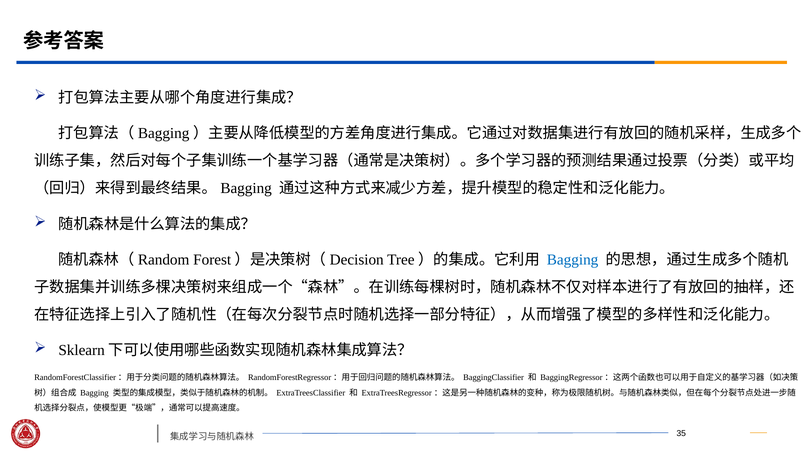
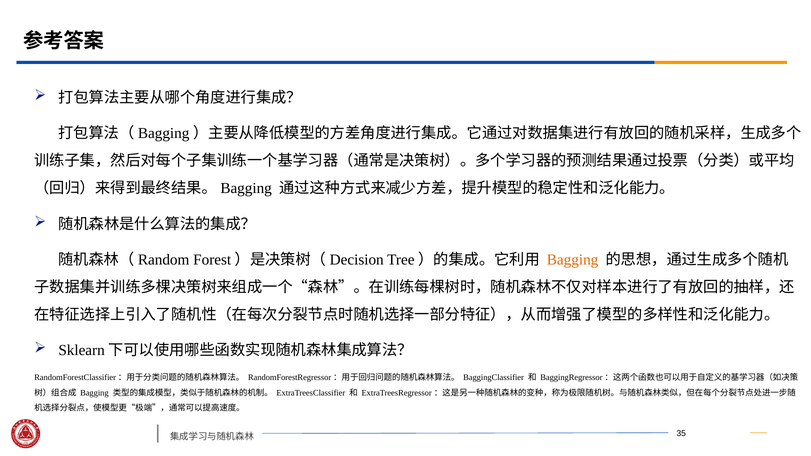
Bagging at (573, 260) colour: blue -> orange
